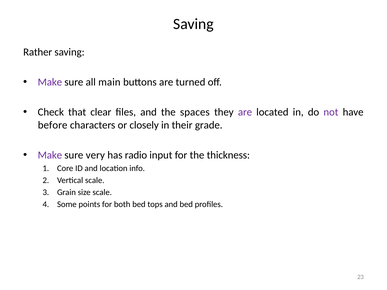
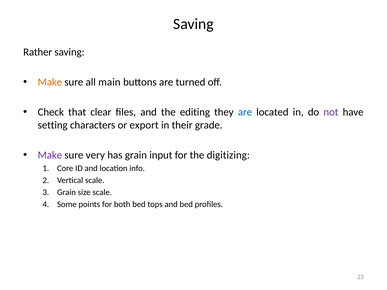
Make at (50, 82) colour: purple -> orange
spaces: spaces -> editing
are at (245, 112) colour: purple -> blue
before: before -> setting
closely: closely -> export
has radio: radio -> grain
thickness: thickness -> digitizing
